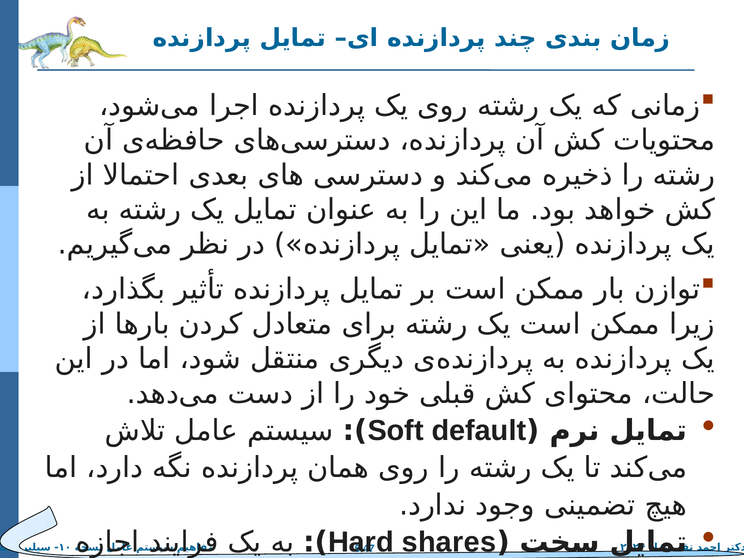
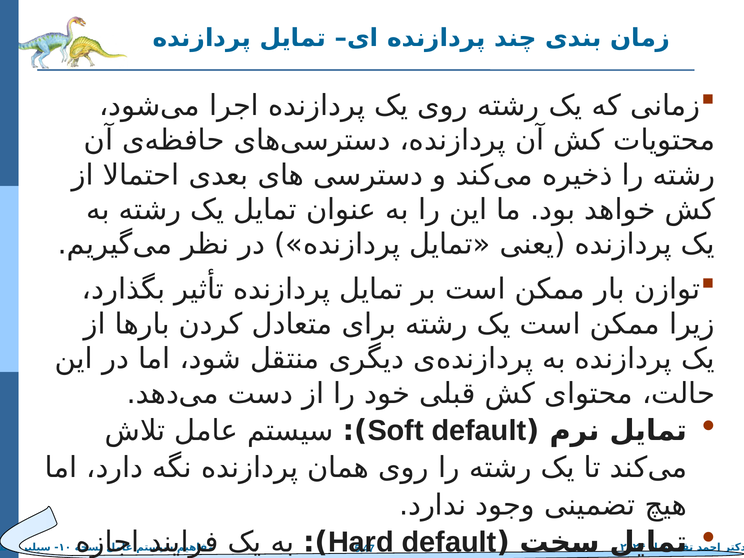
shares at (449, 542): shares -> default
